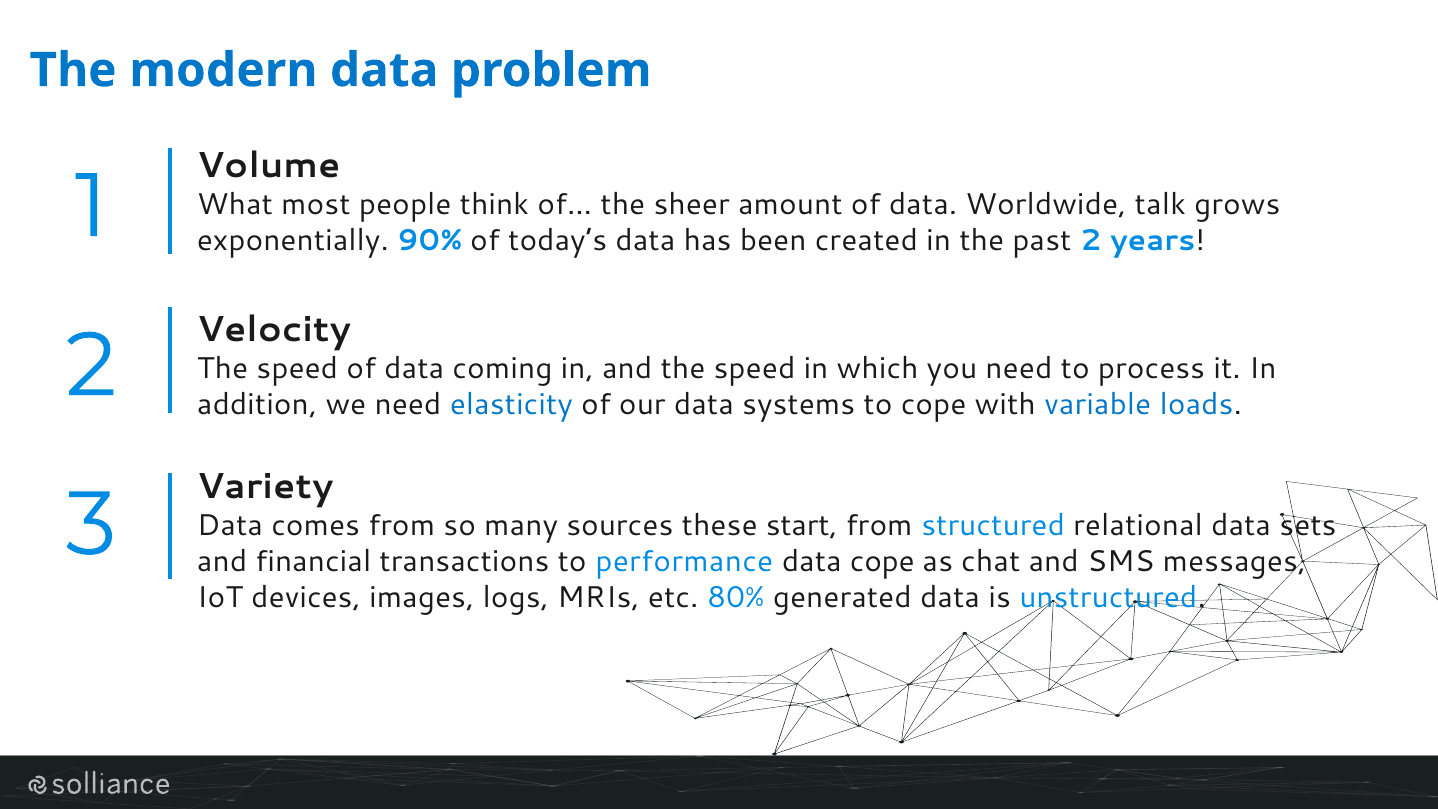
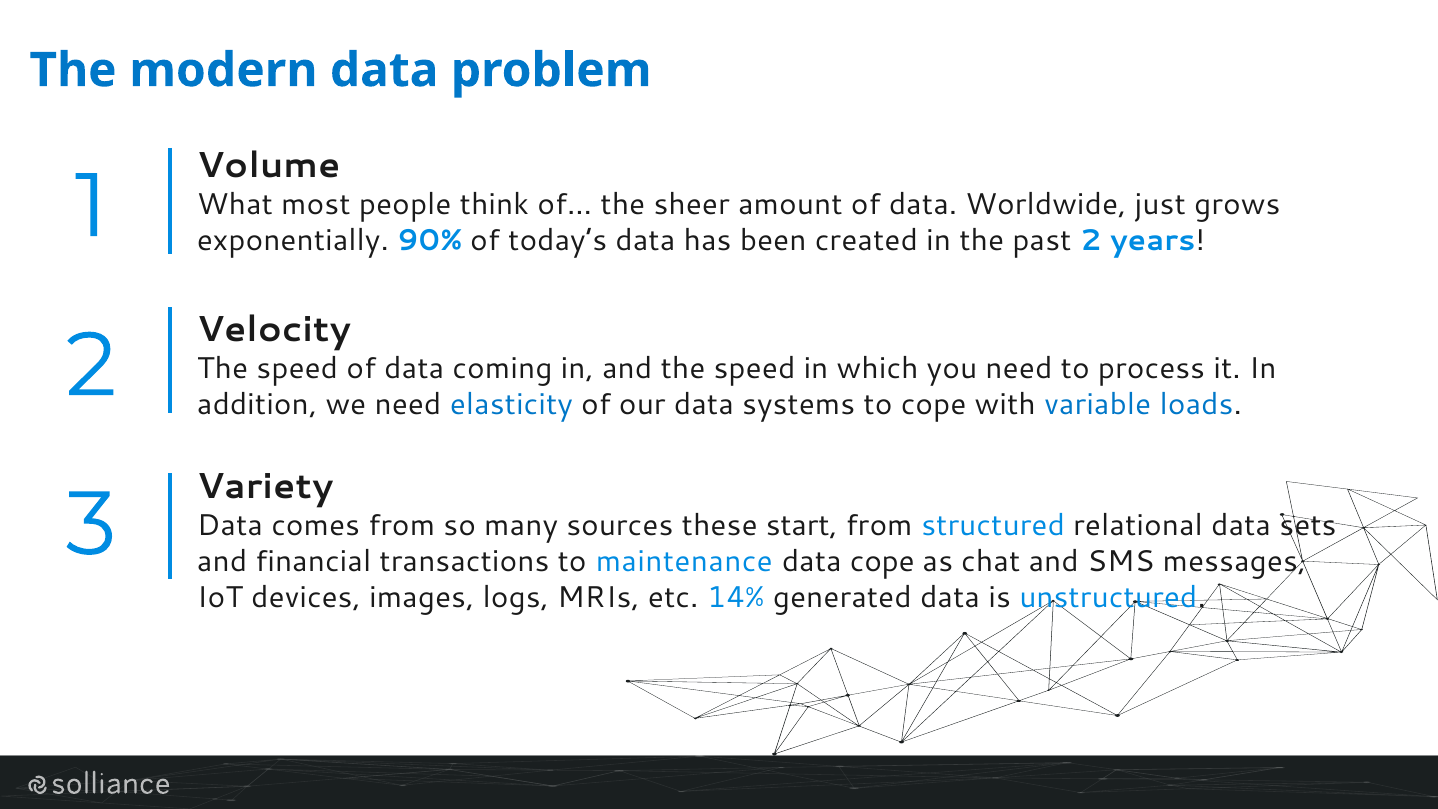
talk: talk -> just
performance: performance -> maintenance
80%: 80% -> 14%
